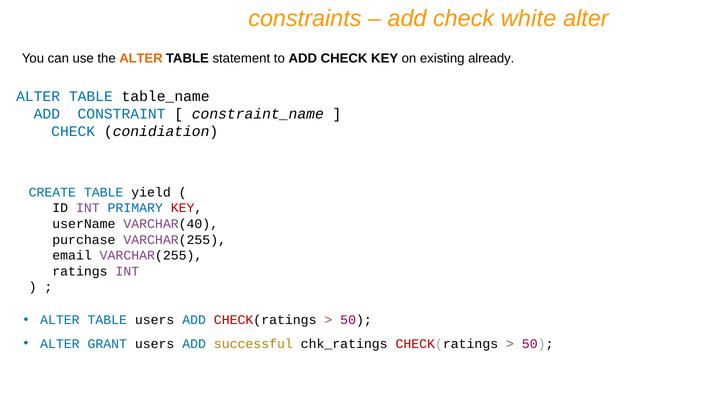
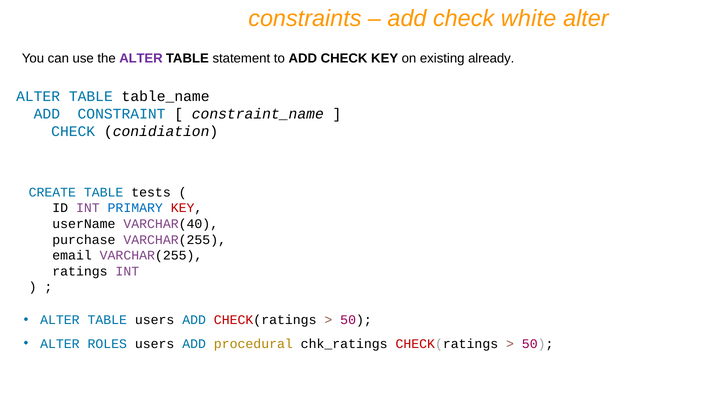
ALTER at (141, 58) colour: orange -> purple
yield: yield -> tests
GRANT: GRANT -> ROLES
successful: successful -> procedural
